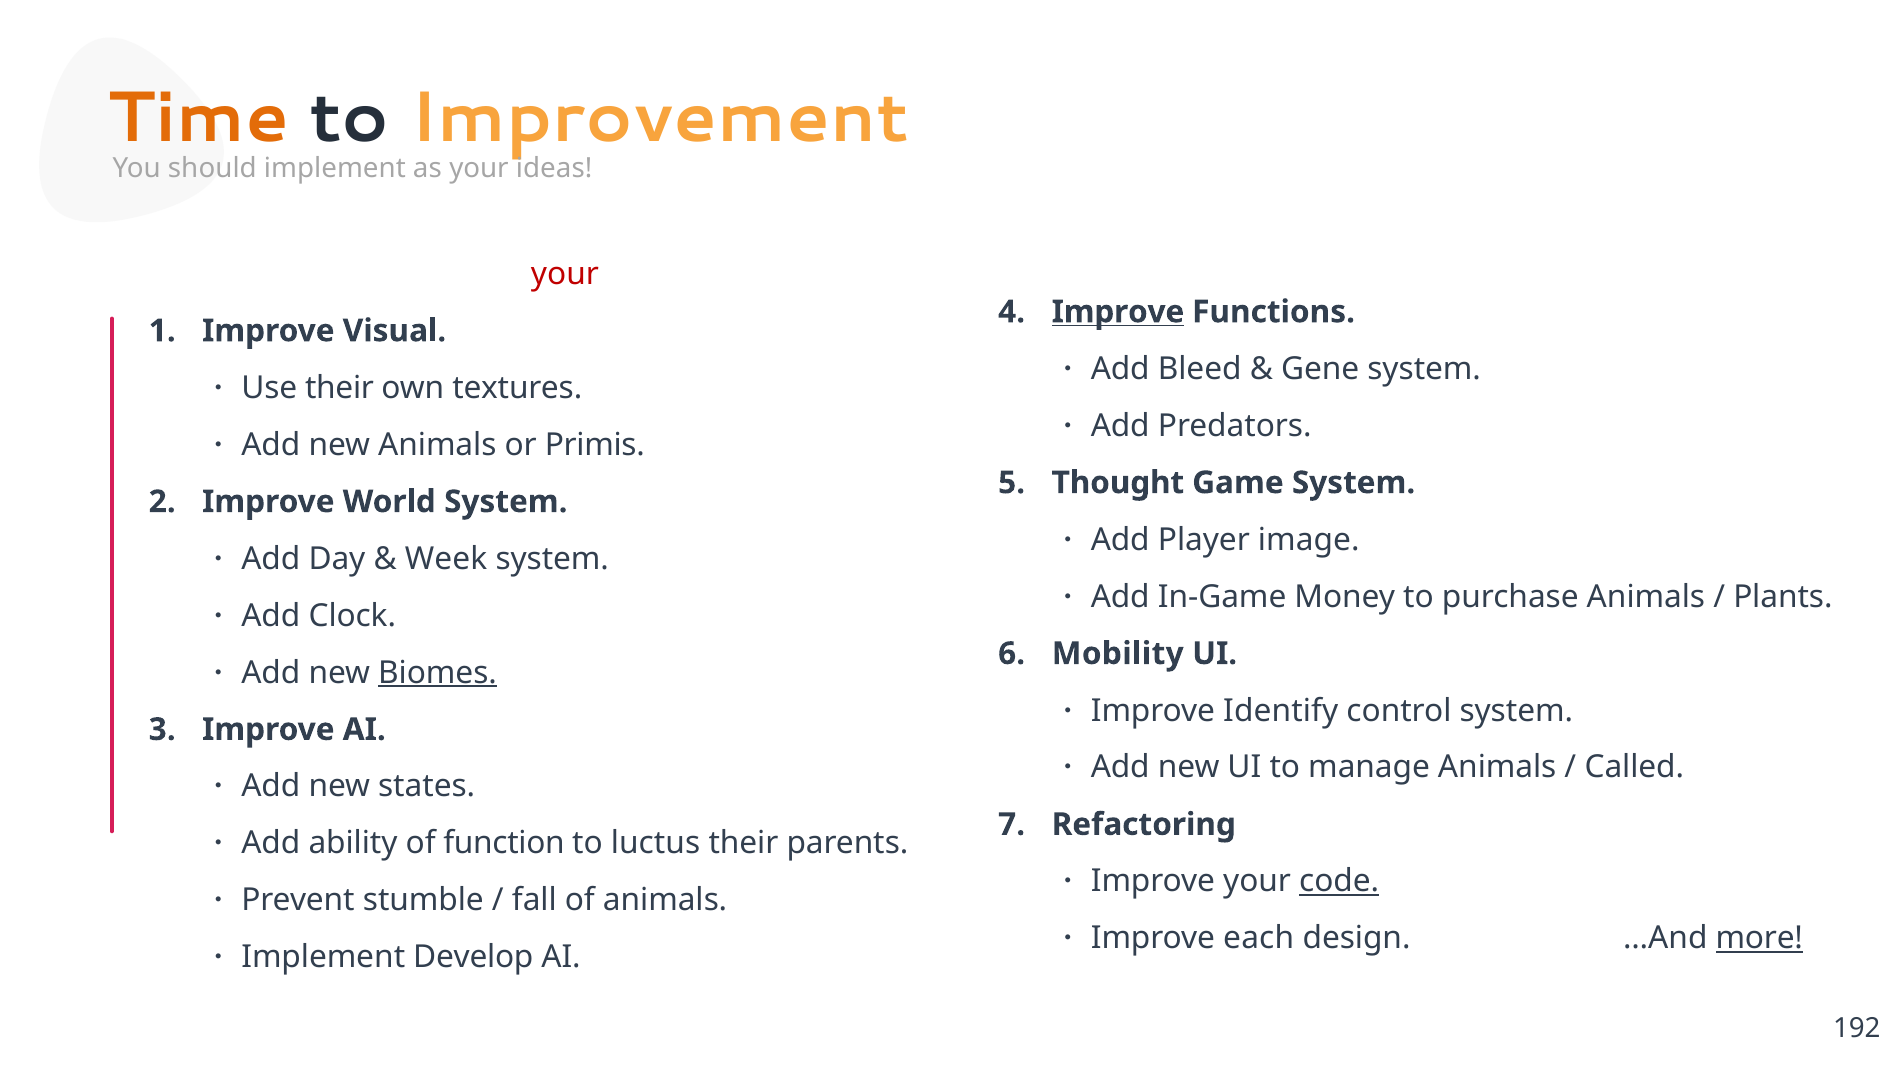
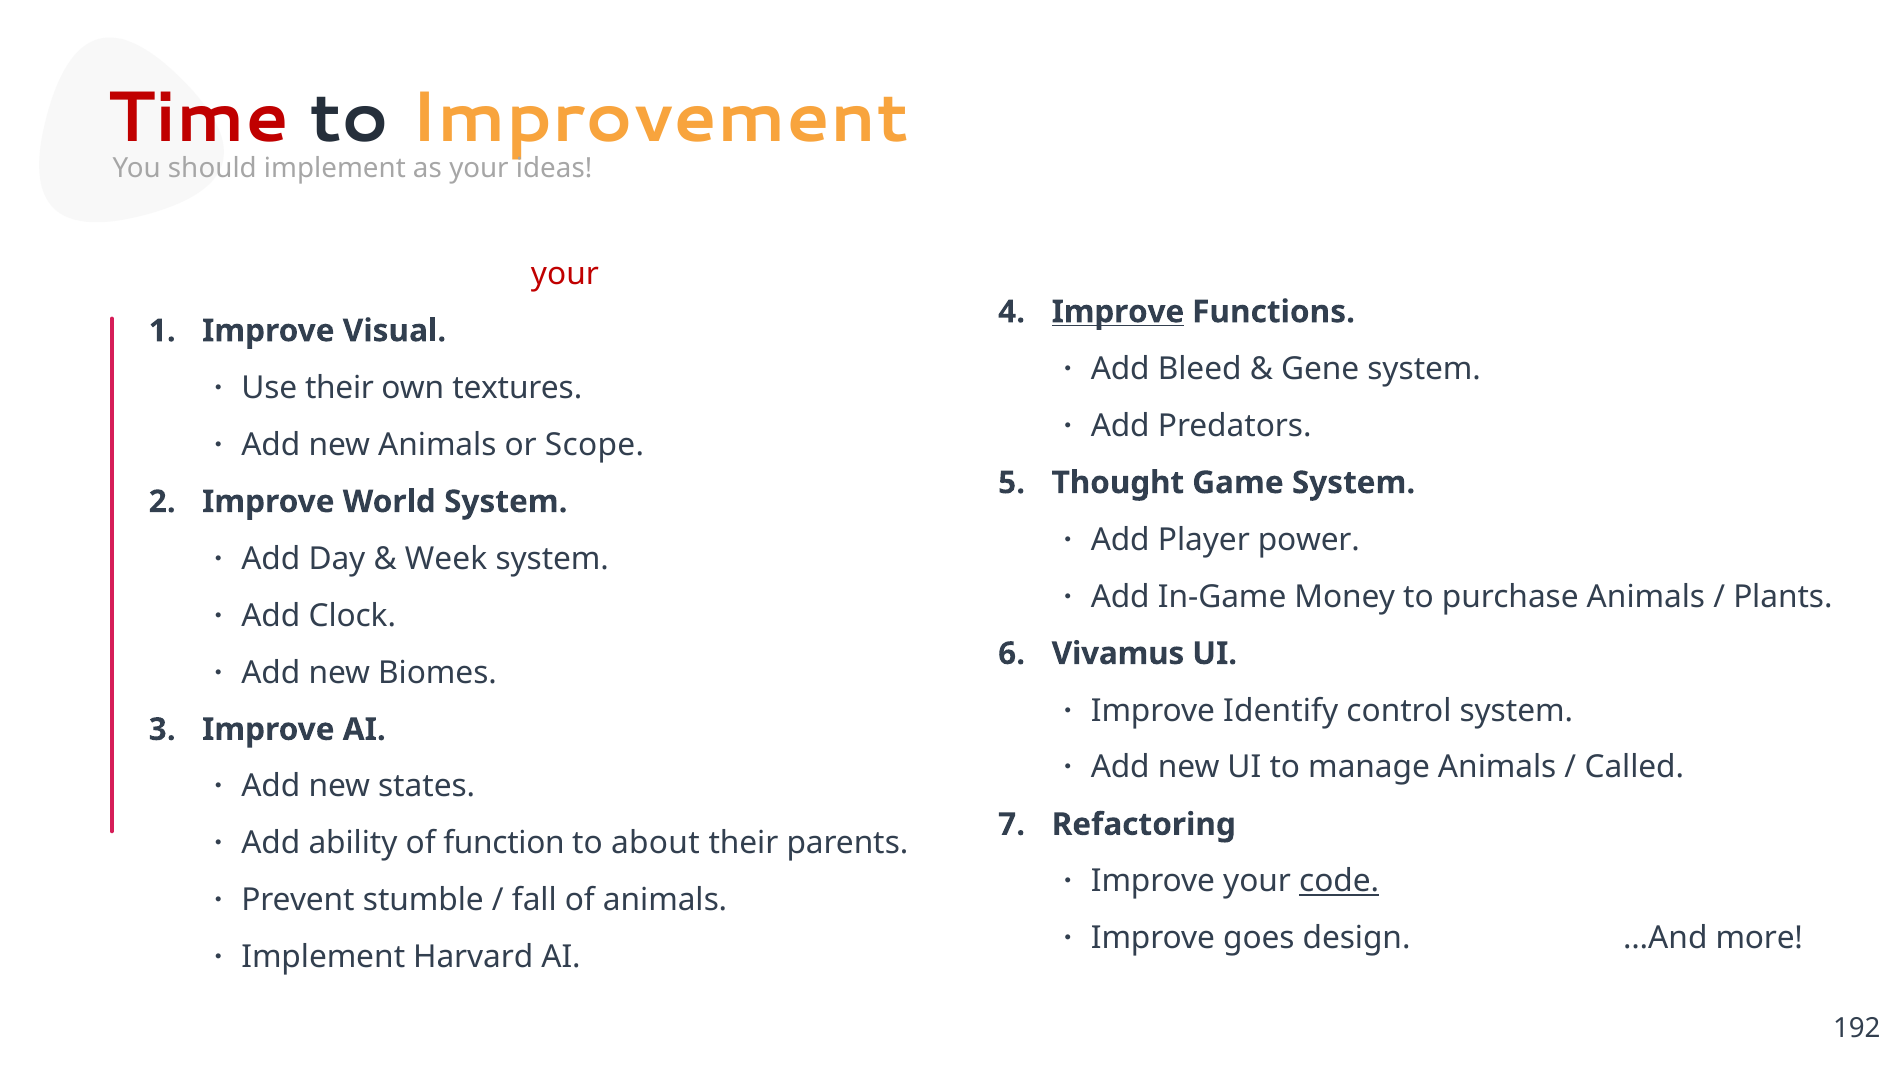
Time colour: orange -> red
Primis: Primis -> Scope
image: image -> power
Mobility: Mobility -> Vivamus
Biomes underline: present -> none
luctus: luctus -> about
each: each -> goes
more underline: present -> none
Develop: Develop -> Harvard
